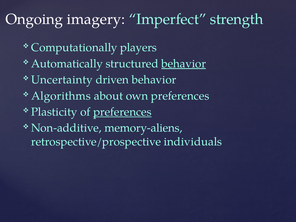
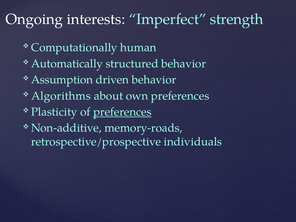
imagery: imagery -> interests
players: players -> human
behavior at (184, 64) underline: present -> none
Uncertainty: Uncertainty -> Assumption
memory-aliens: memory-aliens -> memory-roads
